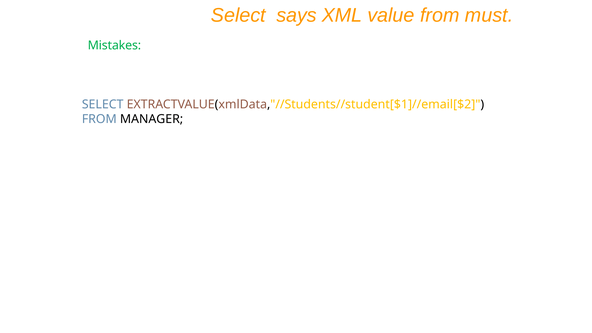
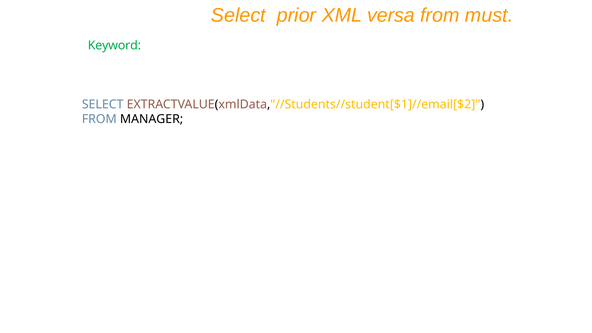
says: says -> prior
value: value -> versa
Mistakes: Mistakes -> Keyword
